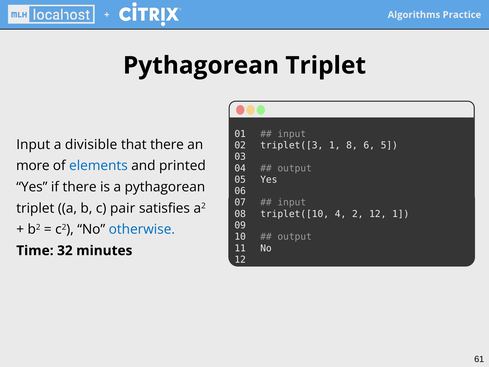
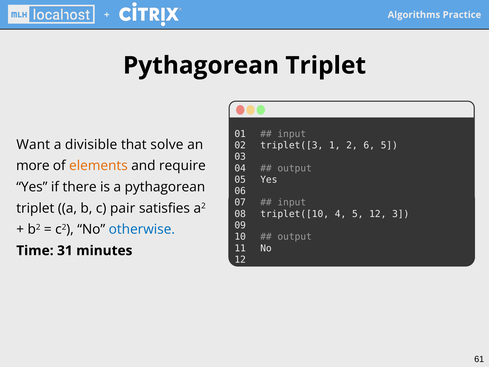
Input at (33, 145): Input -> Want
that there: there -> solve
1 8: 8 -> 2
elements colour: blue -> orange
printed: printed -> require
4 2: 2 -> 5
12 1: 1 -> 3
32: 32 -> 31
